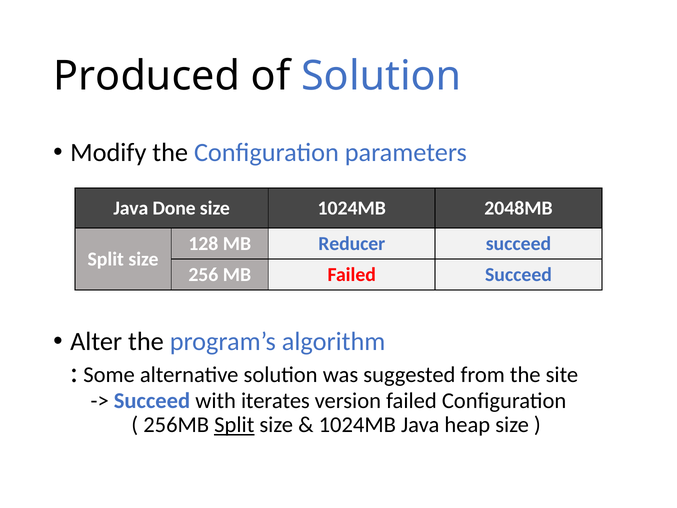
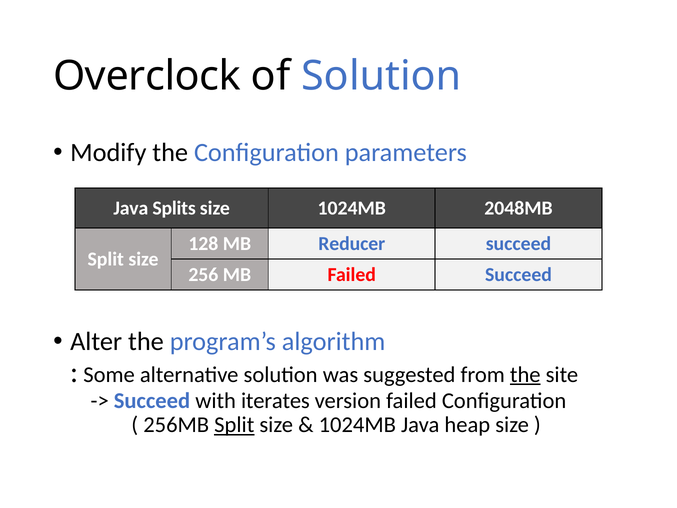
Produced: Produced -> Overclock
Done: Done -> Splits
the at (525, 374) underline: none -> present
